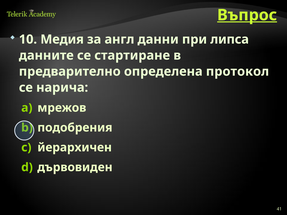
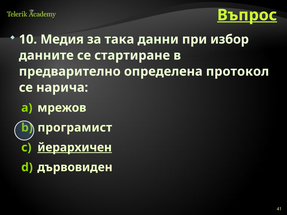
англ: англ -> така
липса: липса -> избор
подобрения: подобрения -> програмист
йерархичен underline: none -> present
